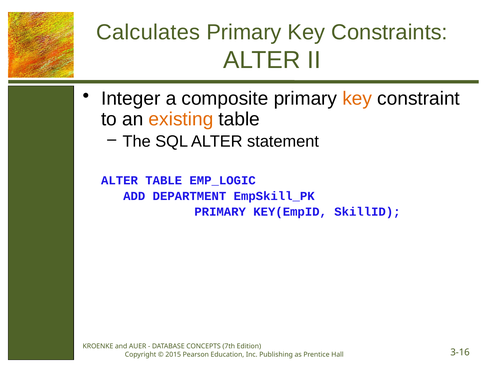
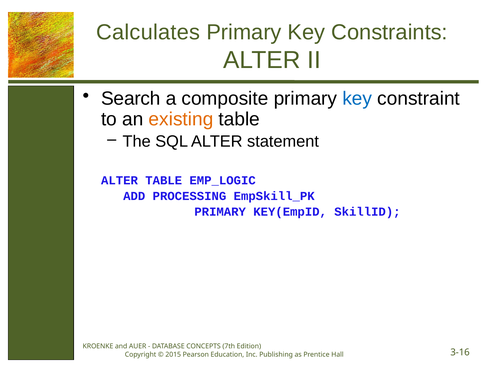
Integer: Integer -> Search
key at (357, 99) colour: orange -> blue
DEPARTMENT: DEPARTMENT -> PROCESSING
